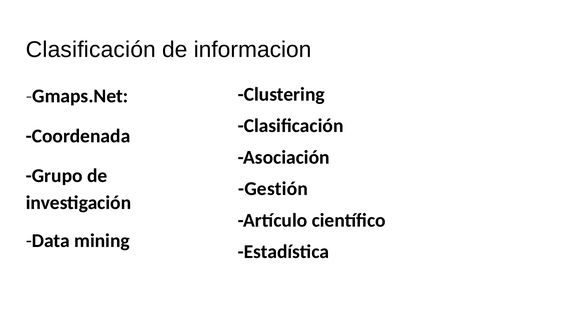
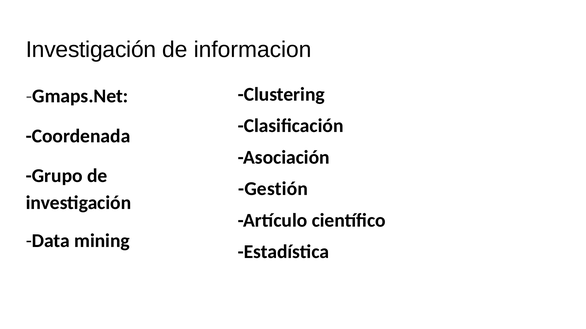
Clasificación at (91, 50): Clasificación -> Investigación
